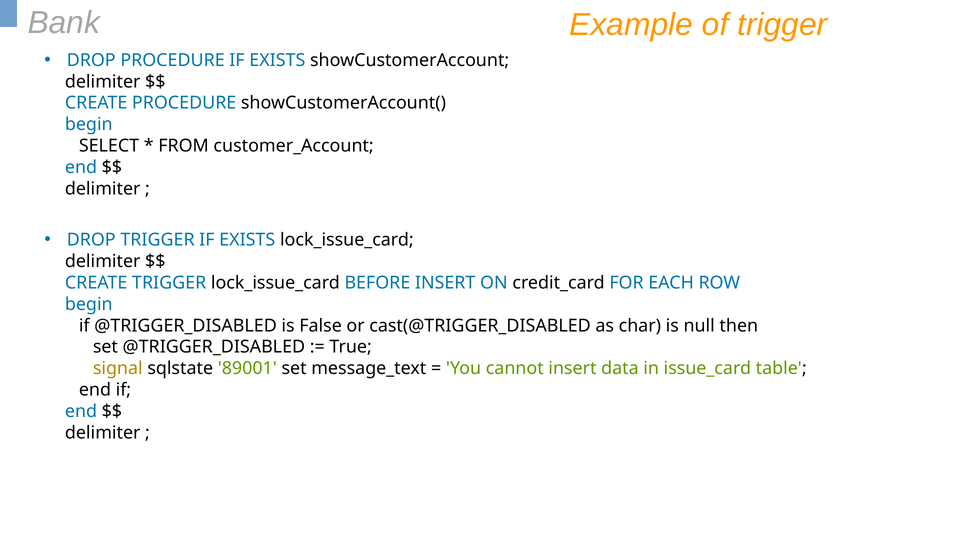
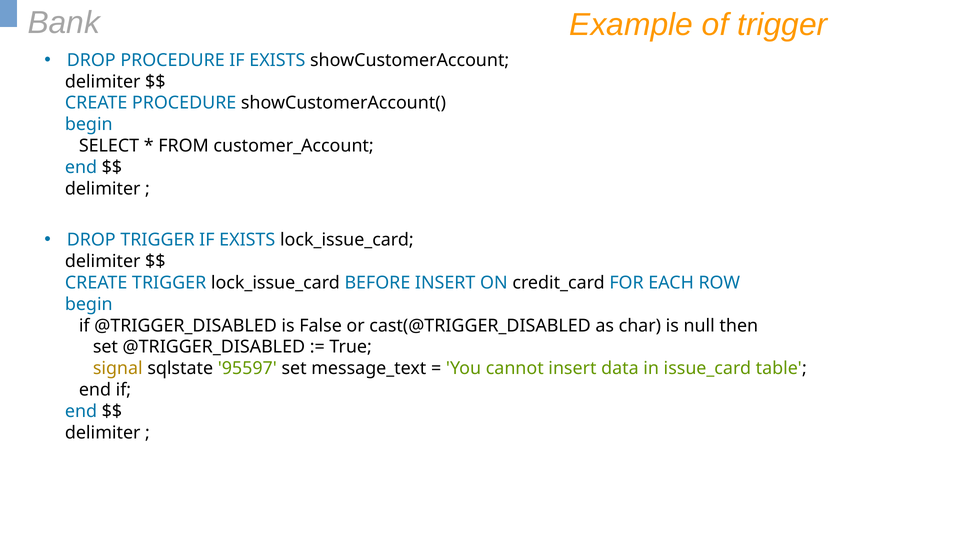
89001: 89001 -> 95597
